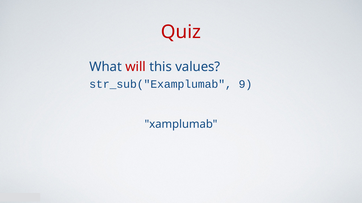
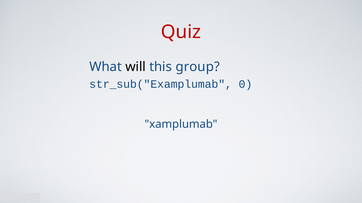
will colour: red -> black
values: values -> group
9: 9 -> 0
